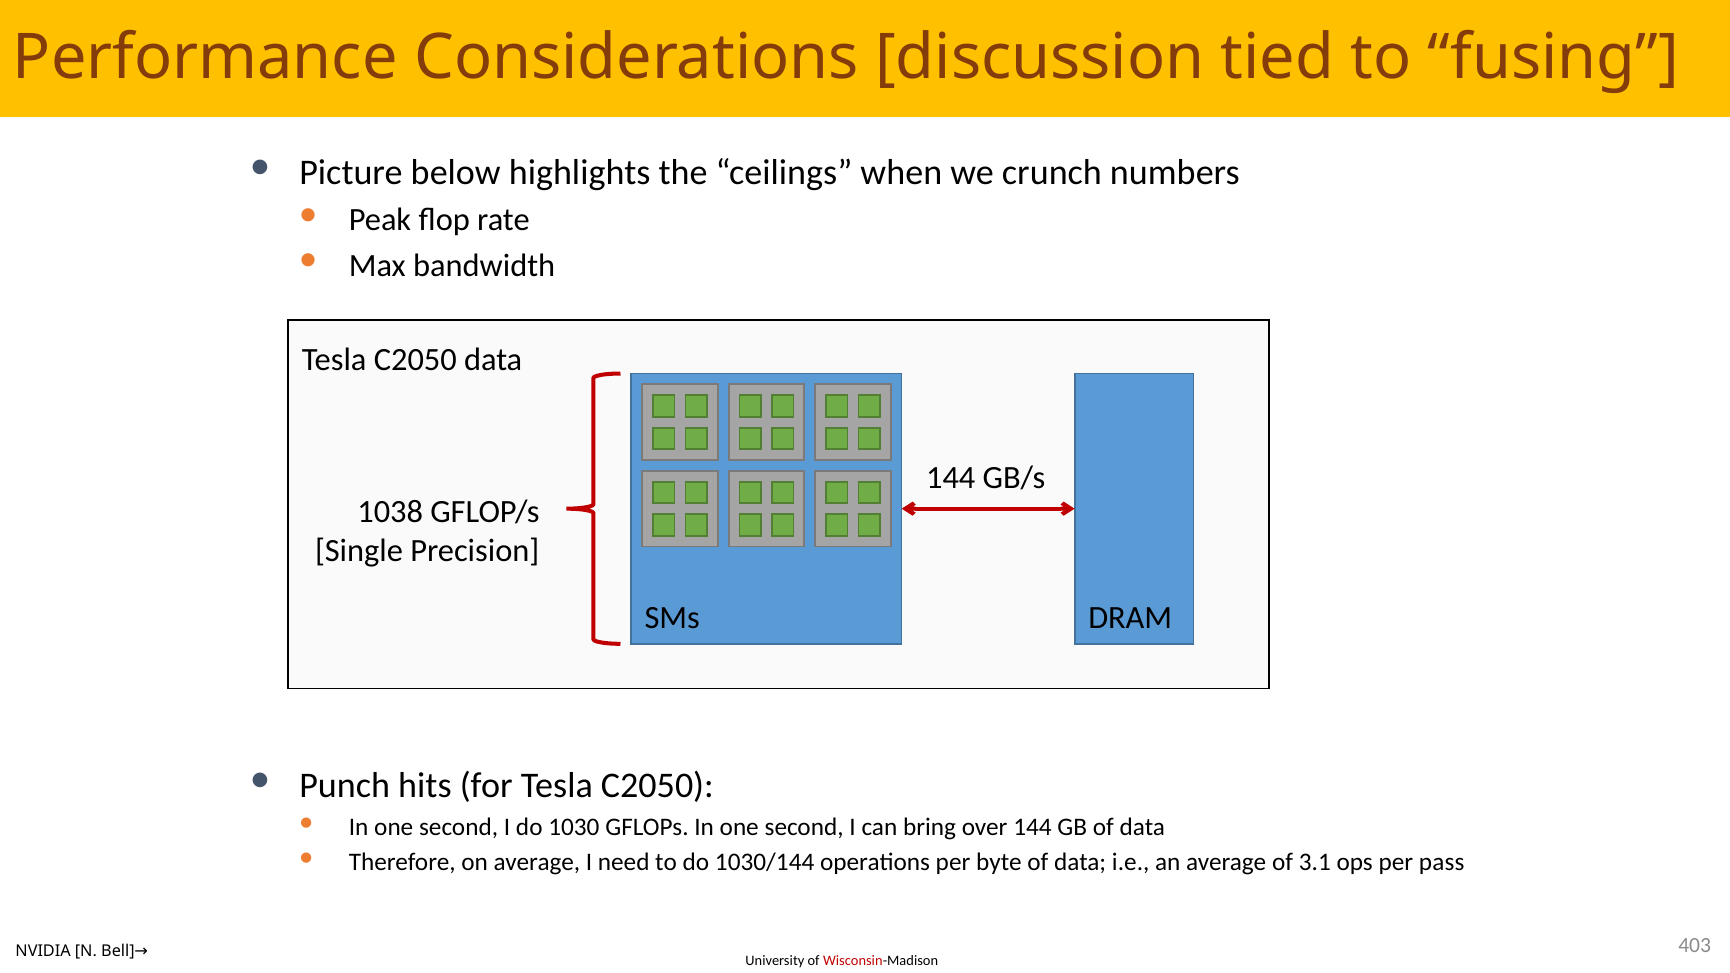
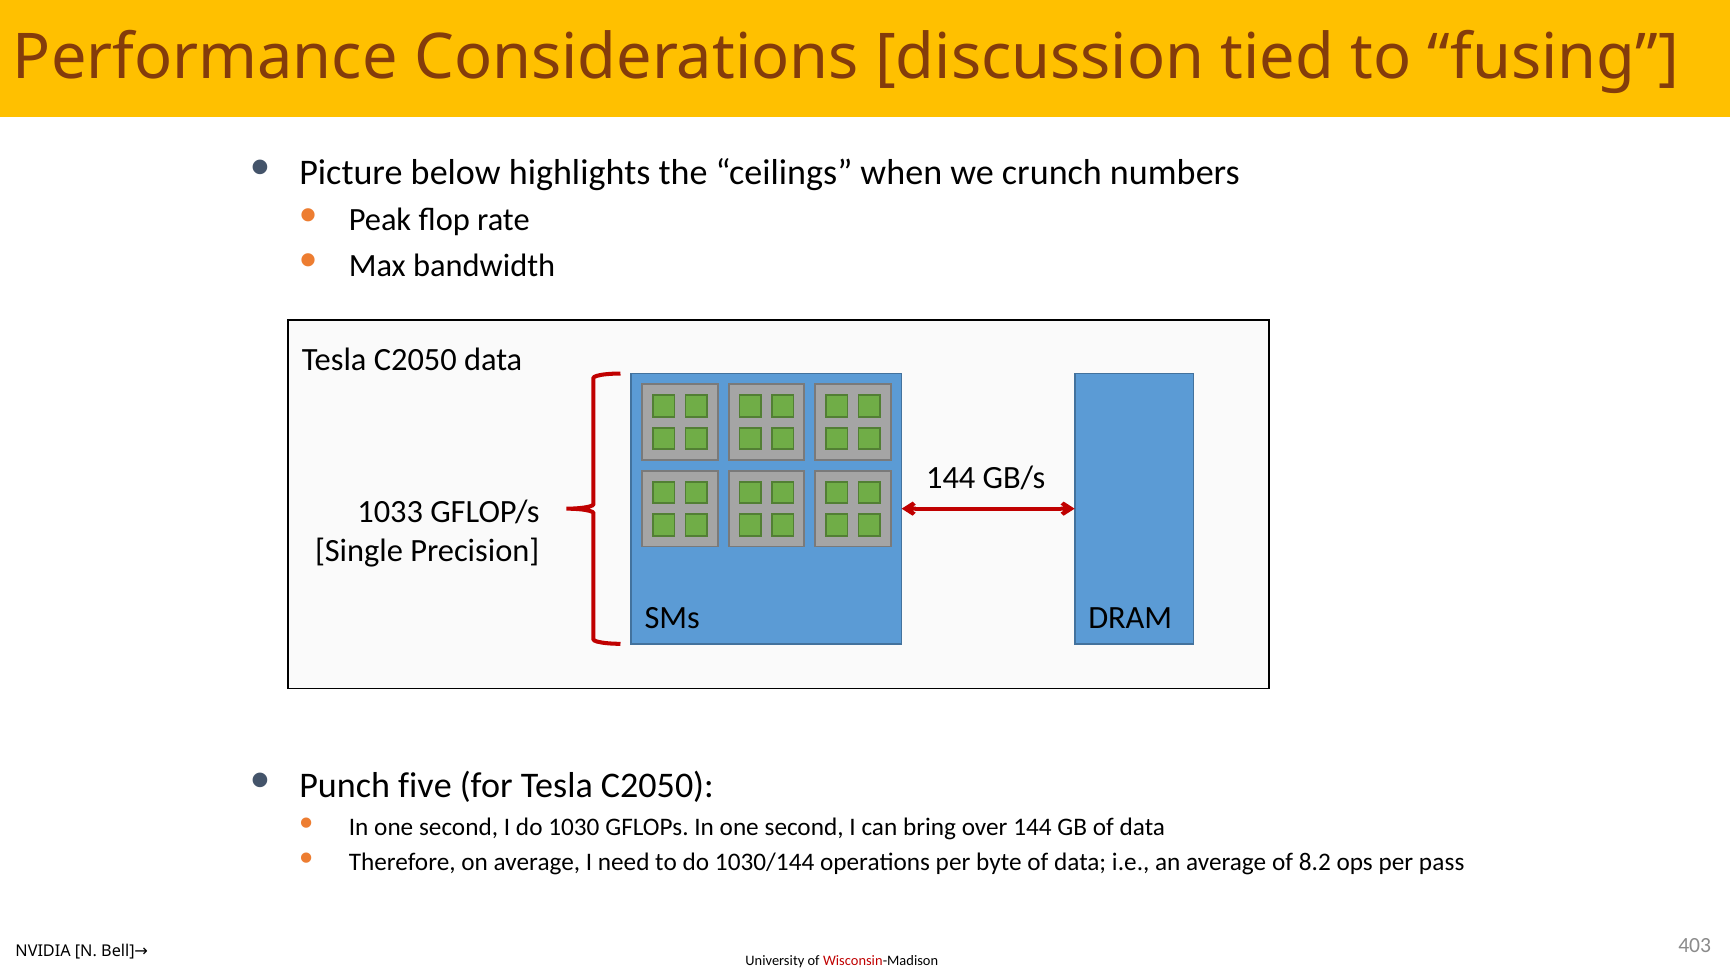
1038: 1038 -> 1033
hits: hits -> five
3.1: 3.1 -> 8.2
